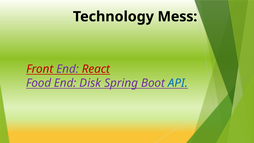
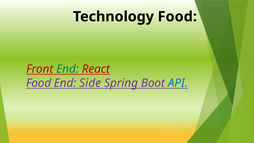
Technology Mess: Mess -> Food
End at (68, 69) colour: purple -> green
Disk: Disk -> Side
